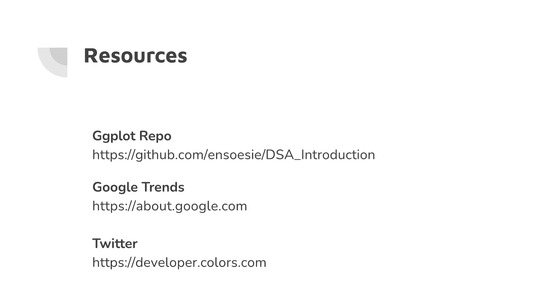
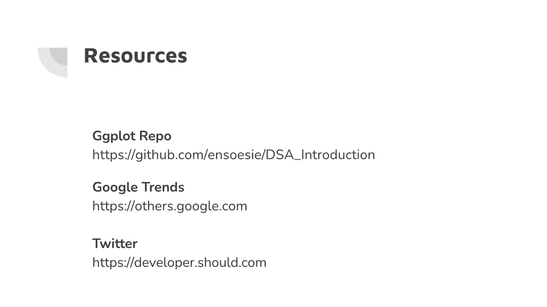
https://about.google.com: https://about.google.com -> https://others.google.com
https://developer.colors.com: https://developer.colors.com -> https://developer.should.com
